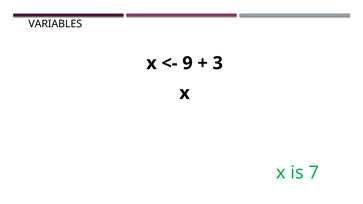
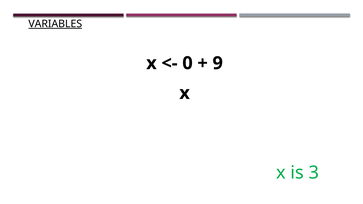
VARIABLES underline: none -> present
9: 9 -> 0
3: 3 -> 9
7: 7 -> 3
